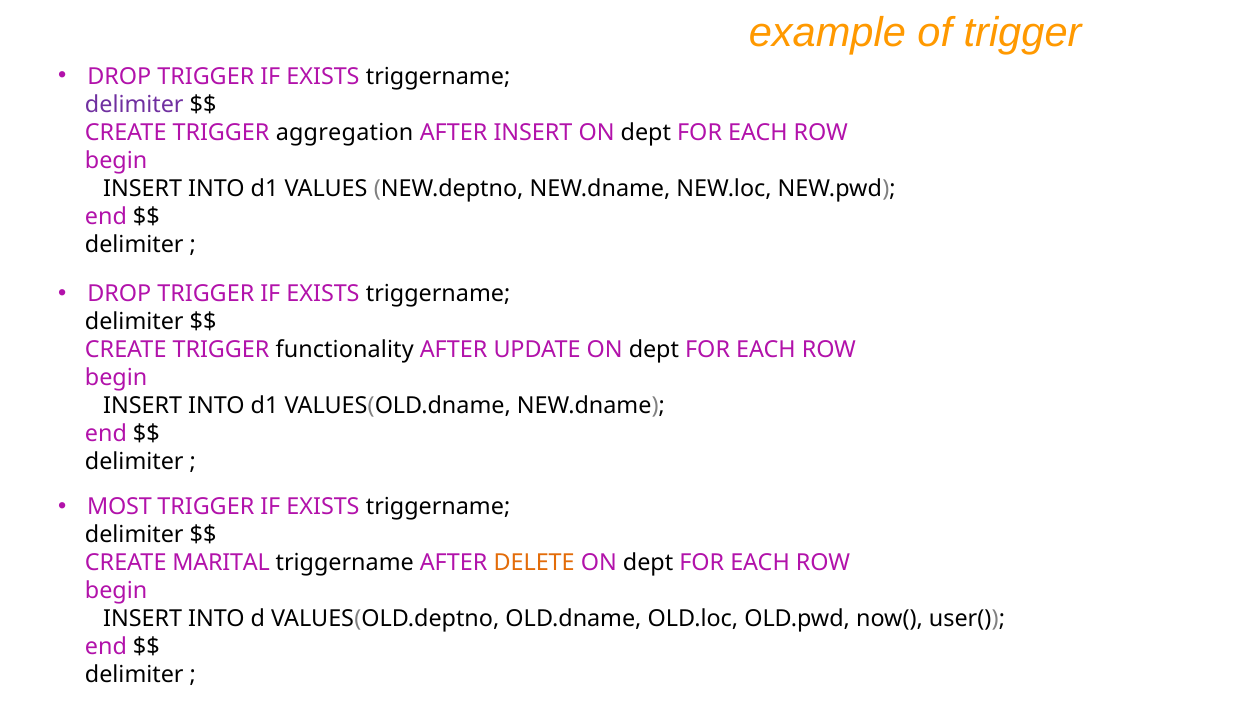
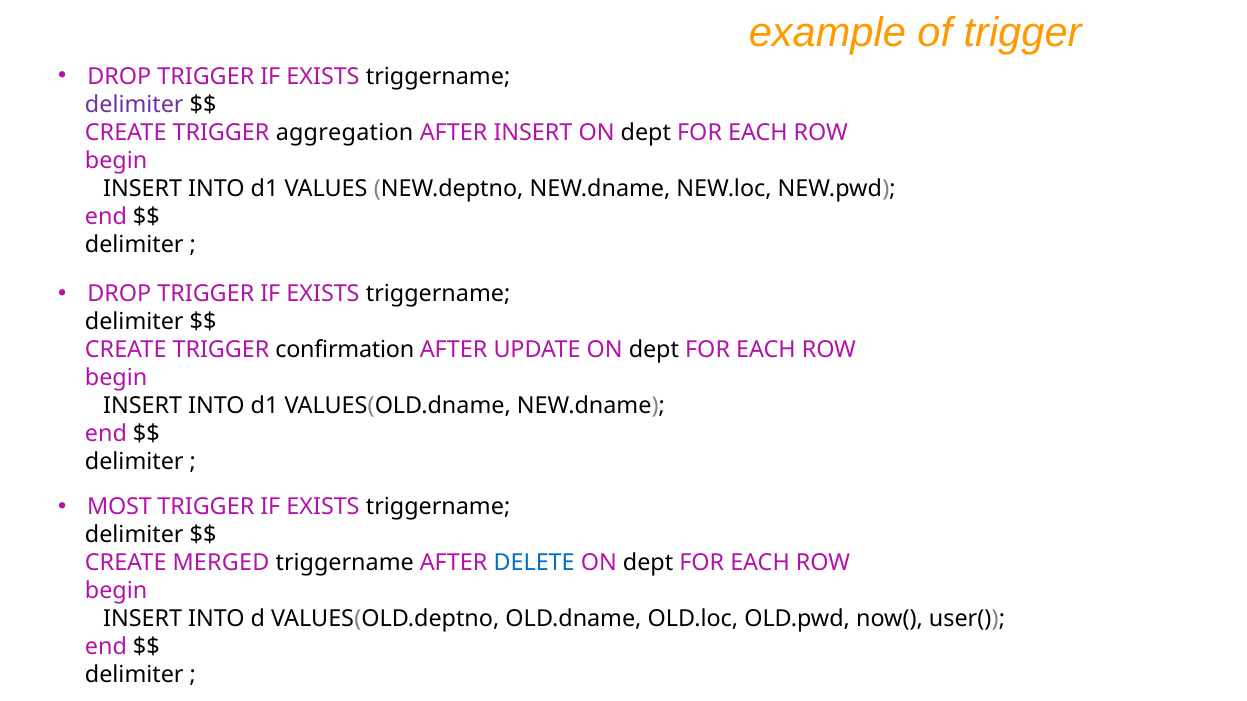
functionality: functionality -> confirmation
MARITAL: MARITAL -> MERGED
DELETE colour: orange -> blue
